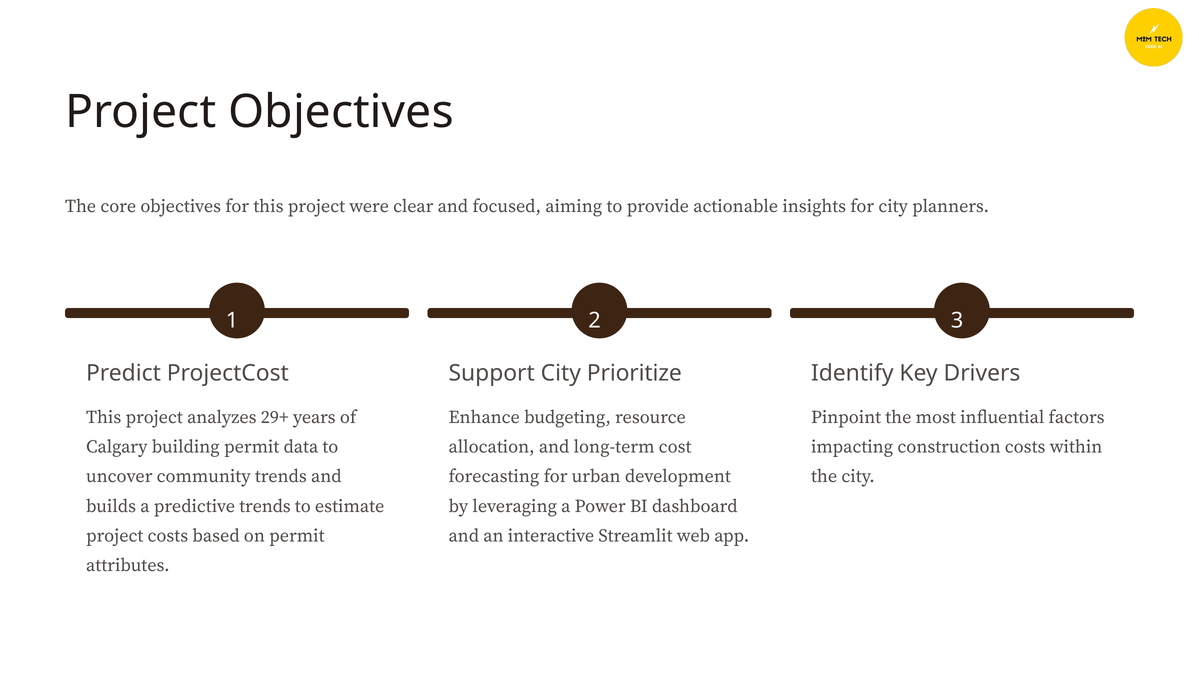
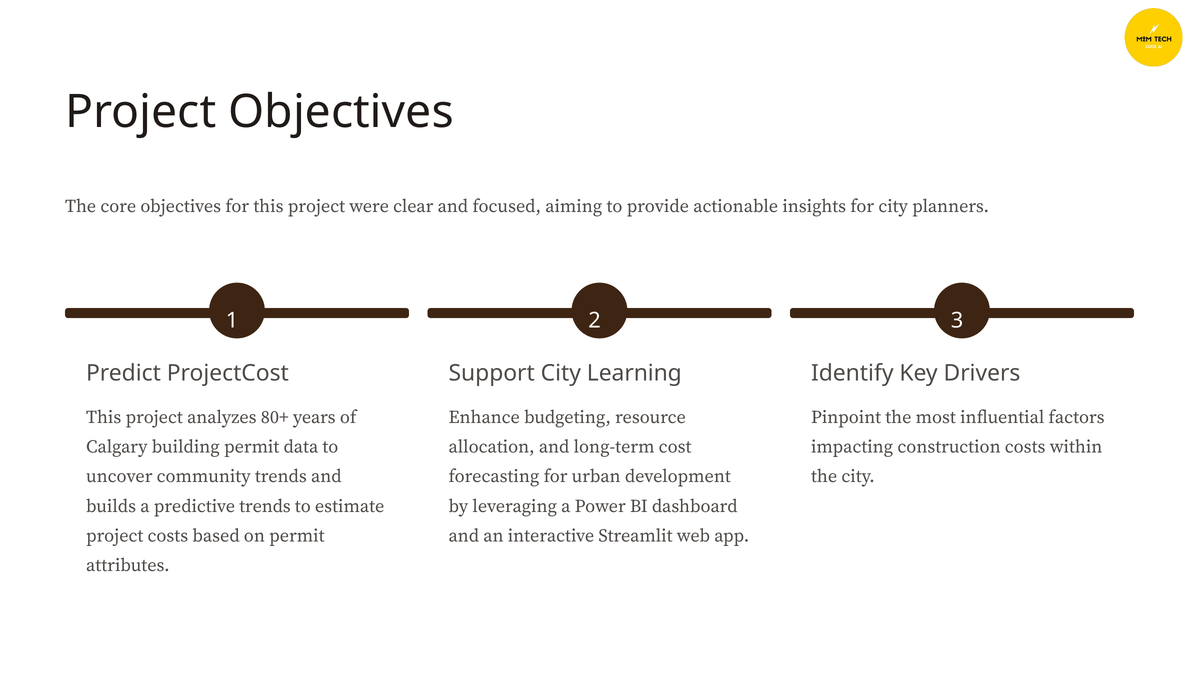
Prioritize: Prioritize -> Learning
29+: 29+ -> 80+
